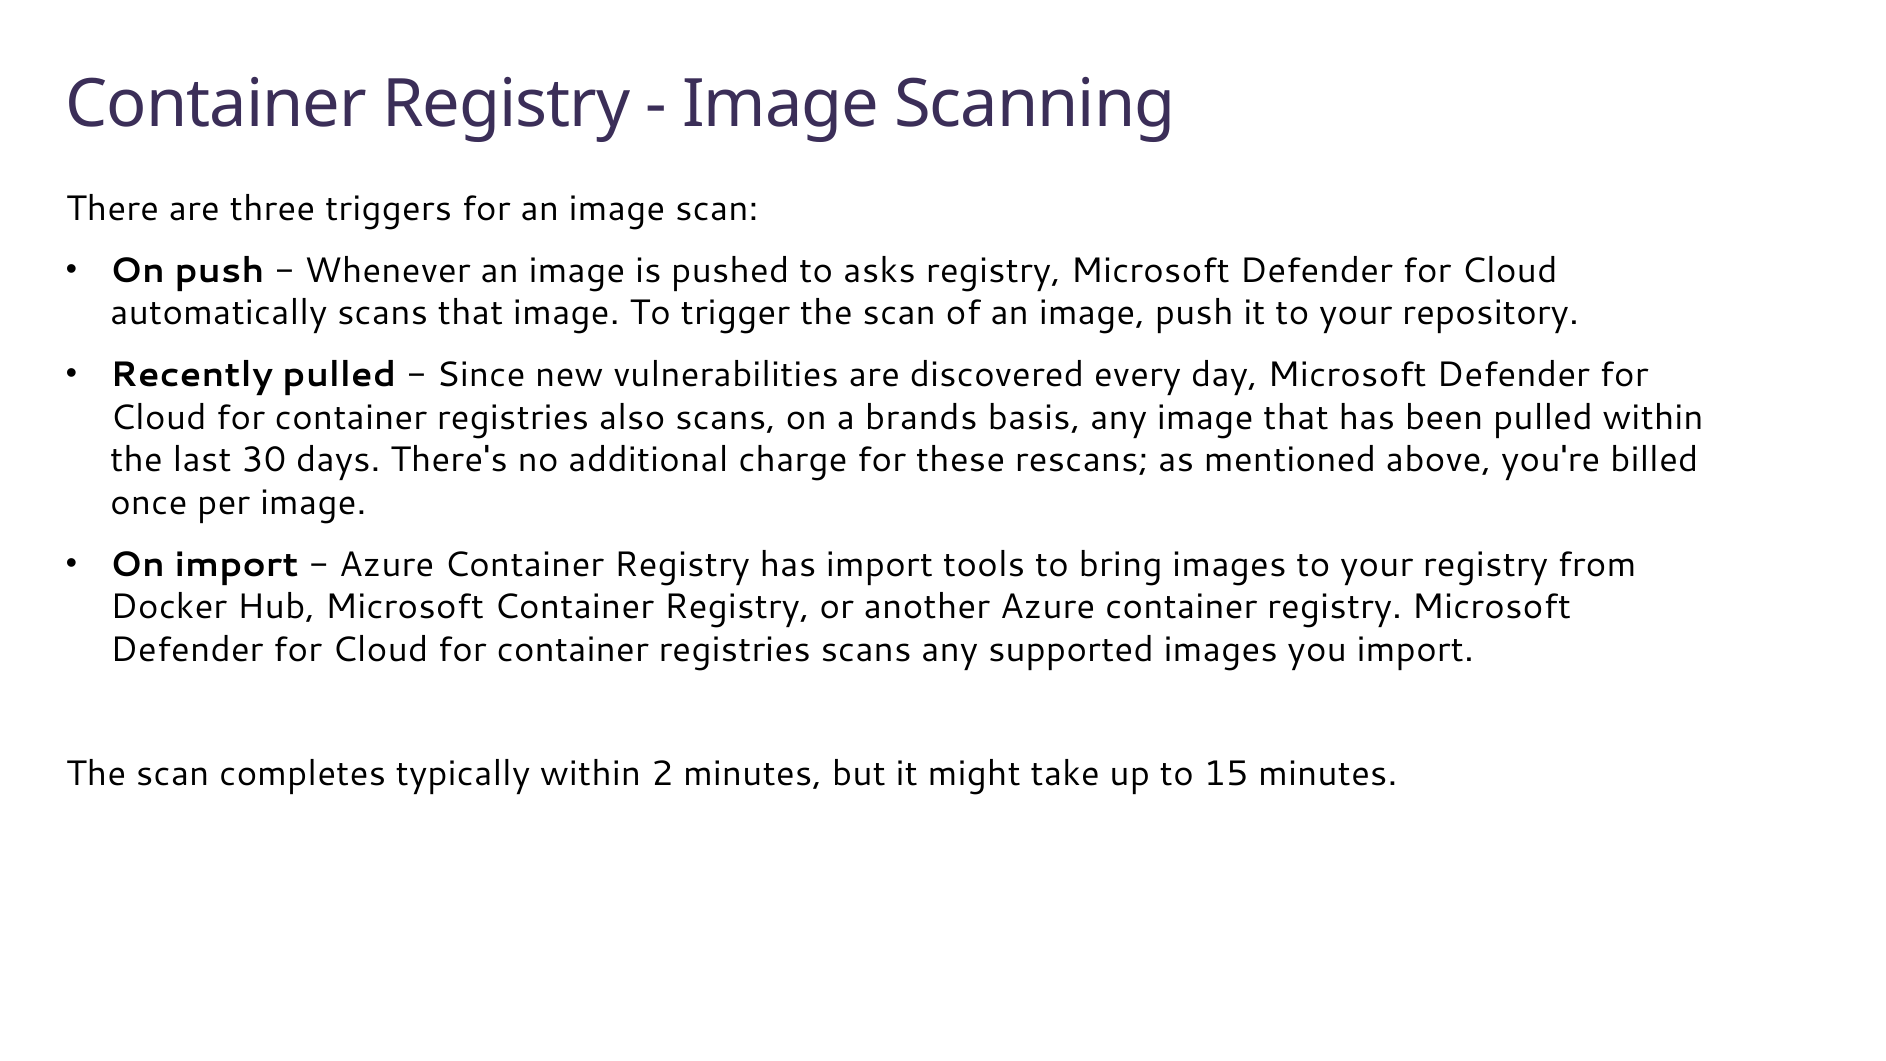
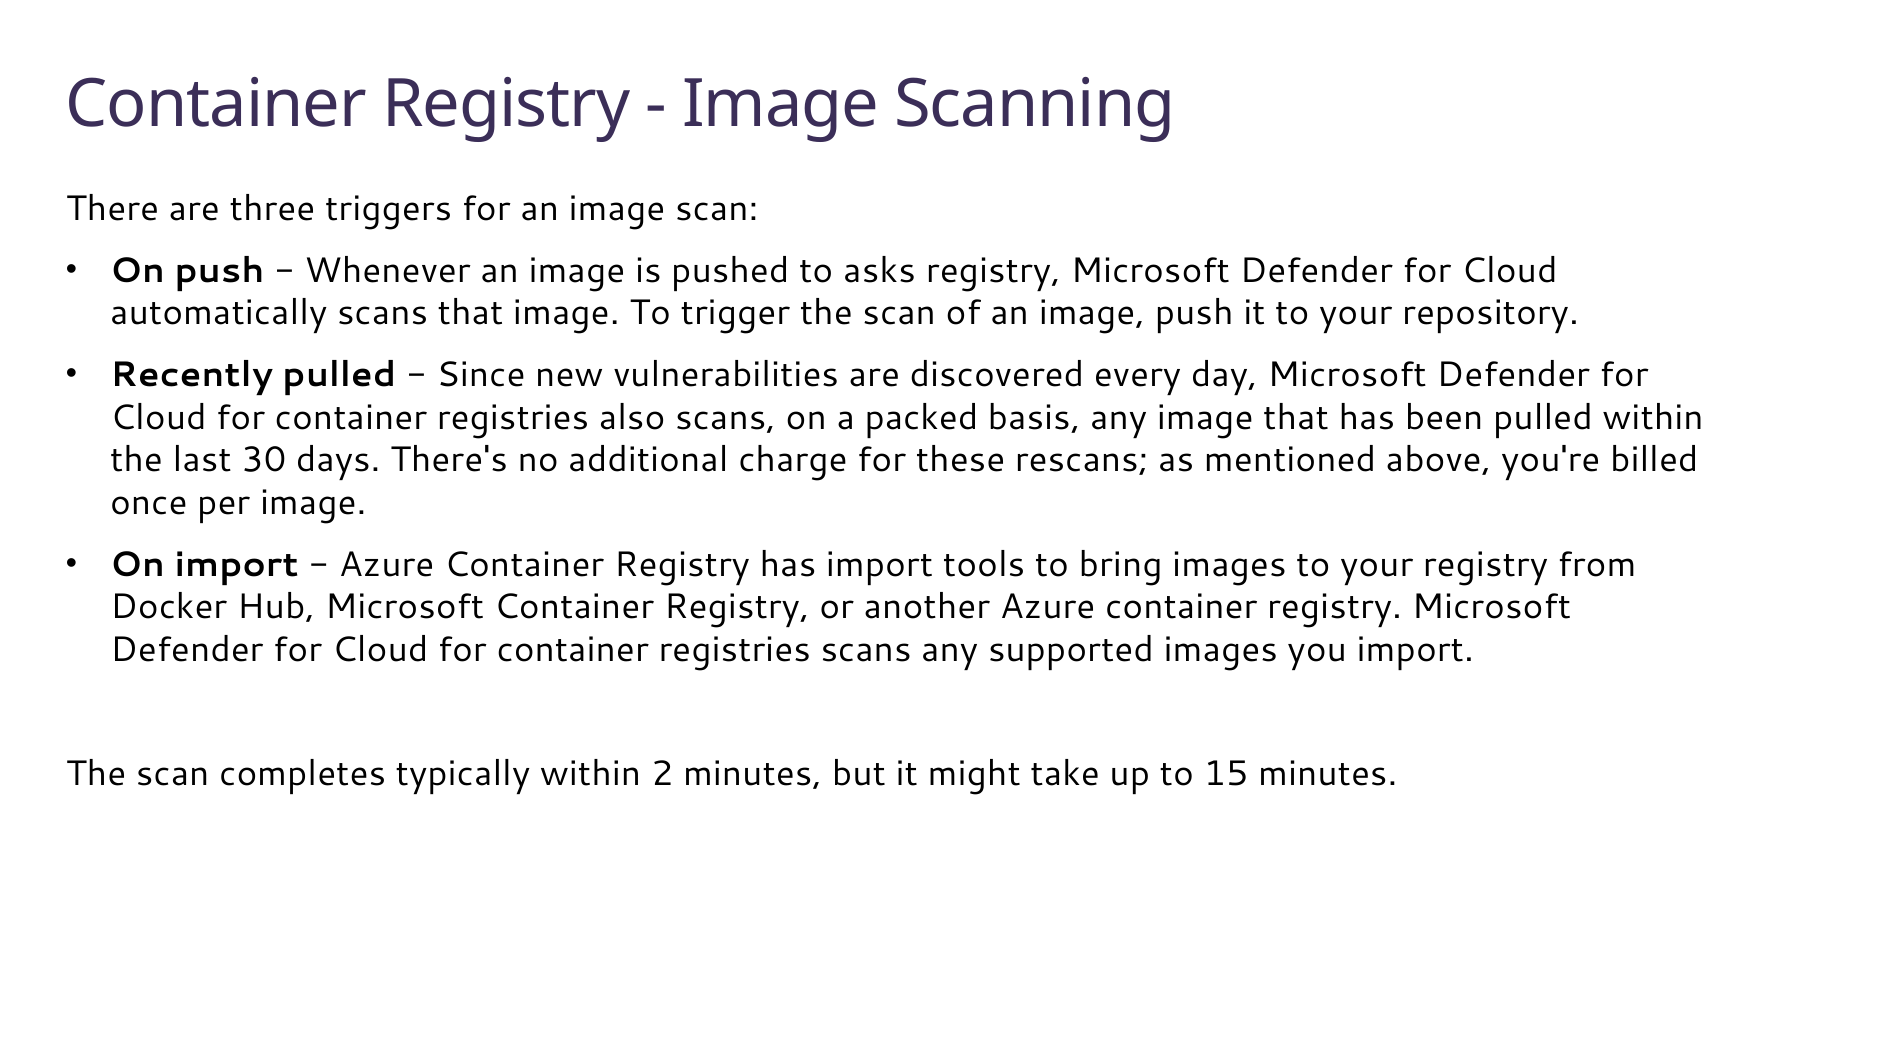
brands: brands -> packed
